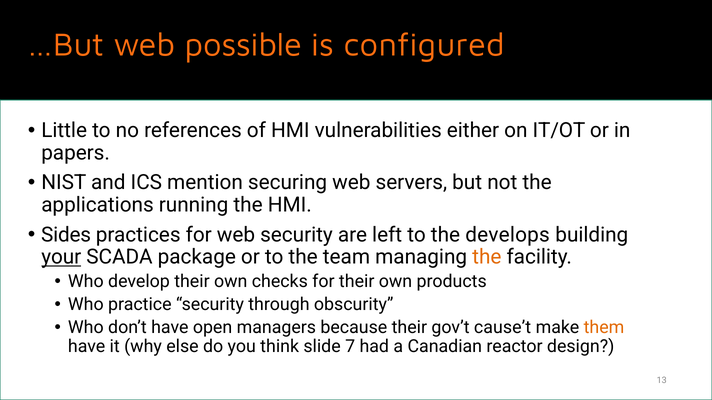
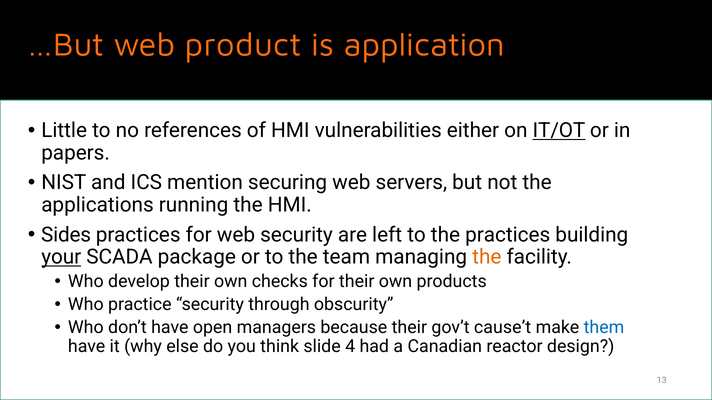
possible: possible -> product
configured: configured -> application
IT/OT underline: none -> present
the develops: develops -> practices
them colour: orange -> blue
7: 7 -> 4
